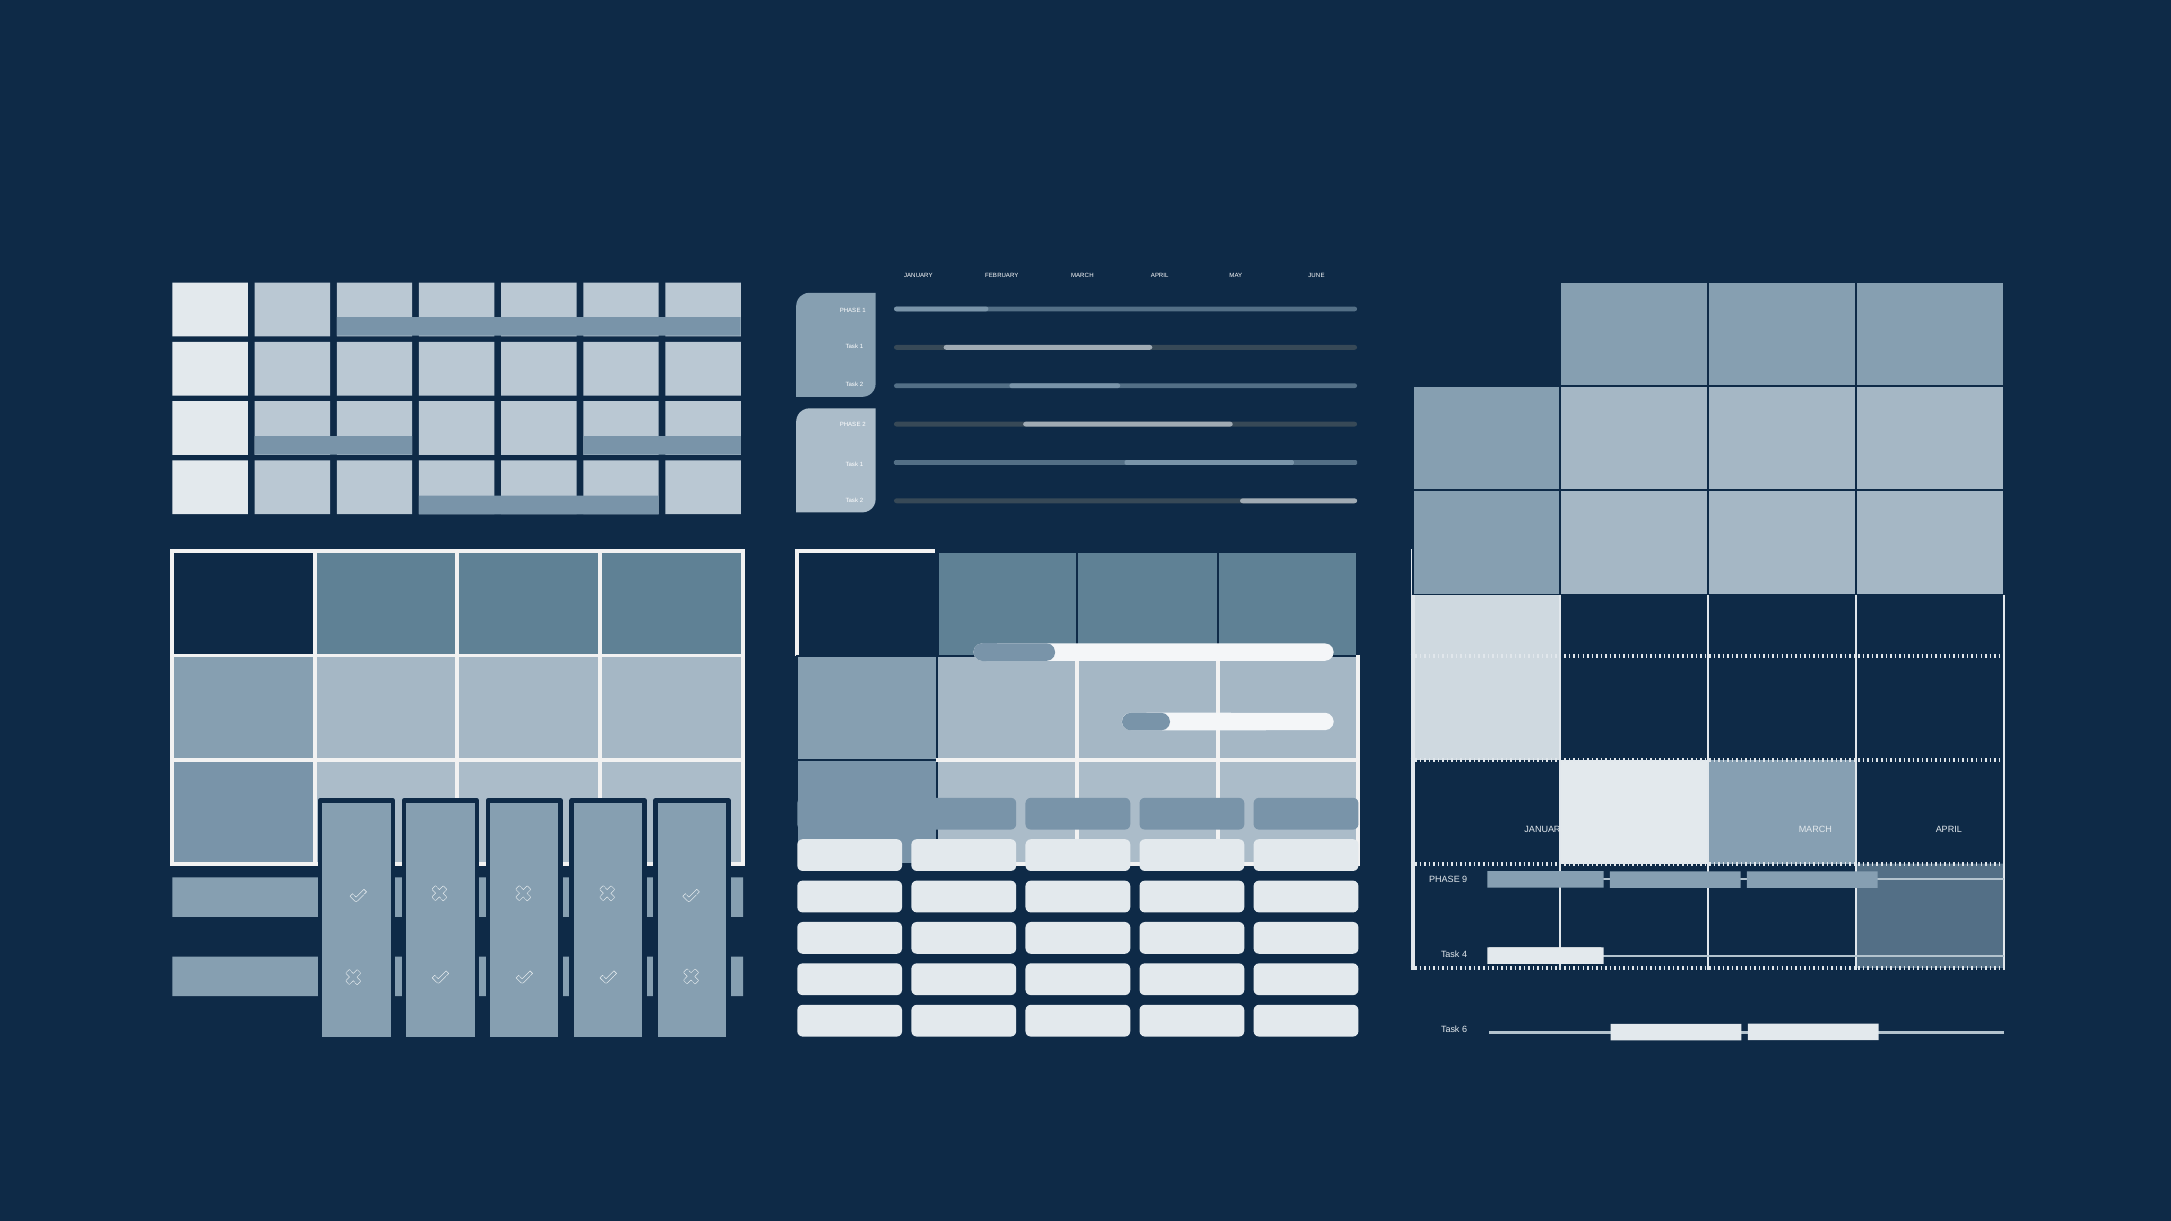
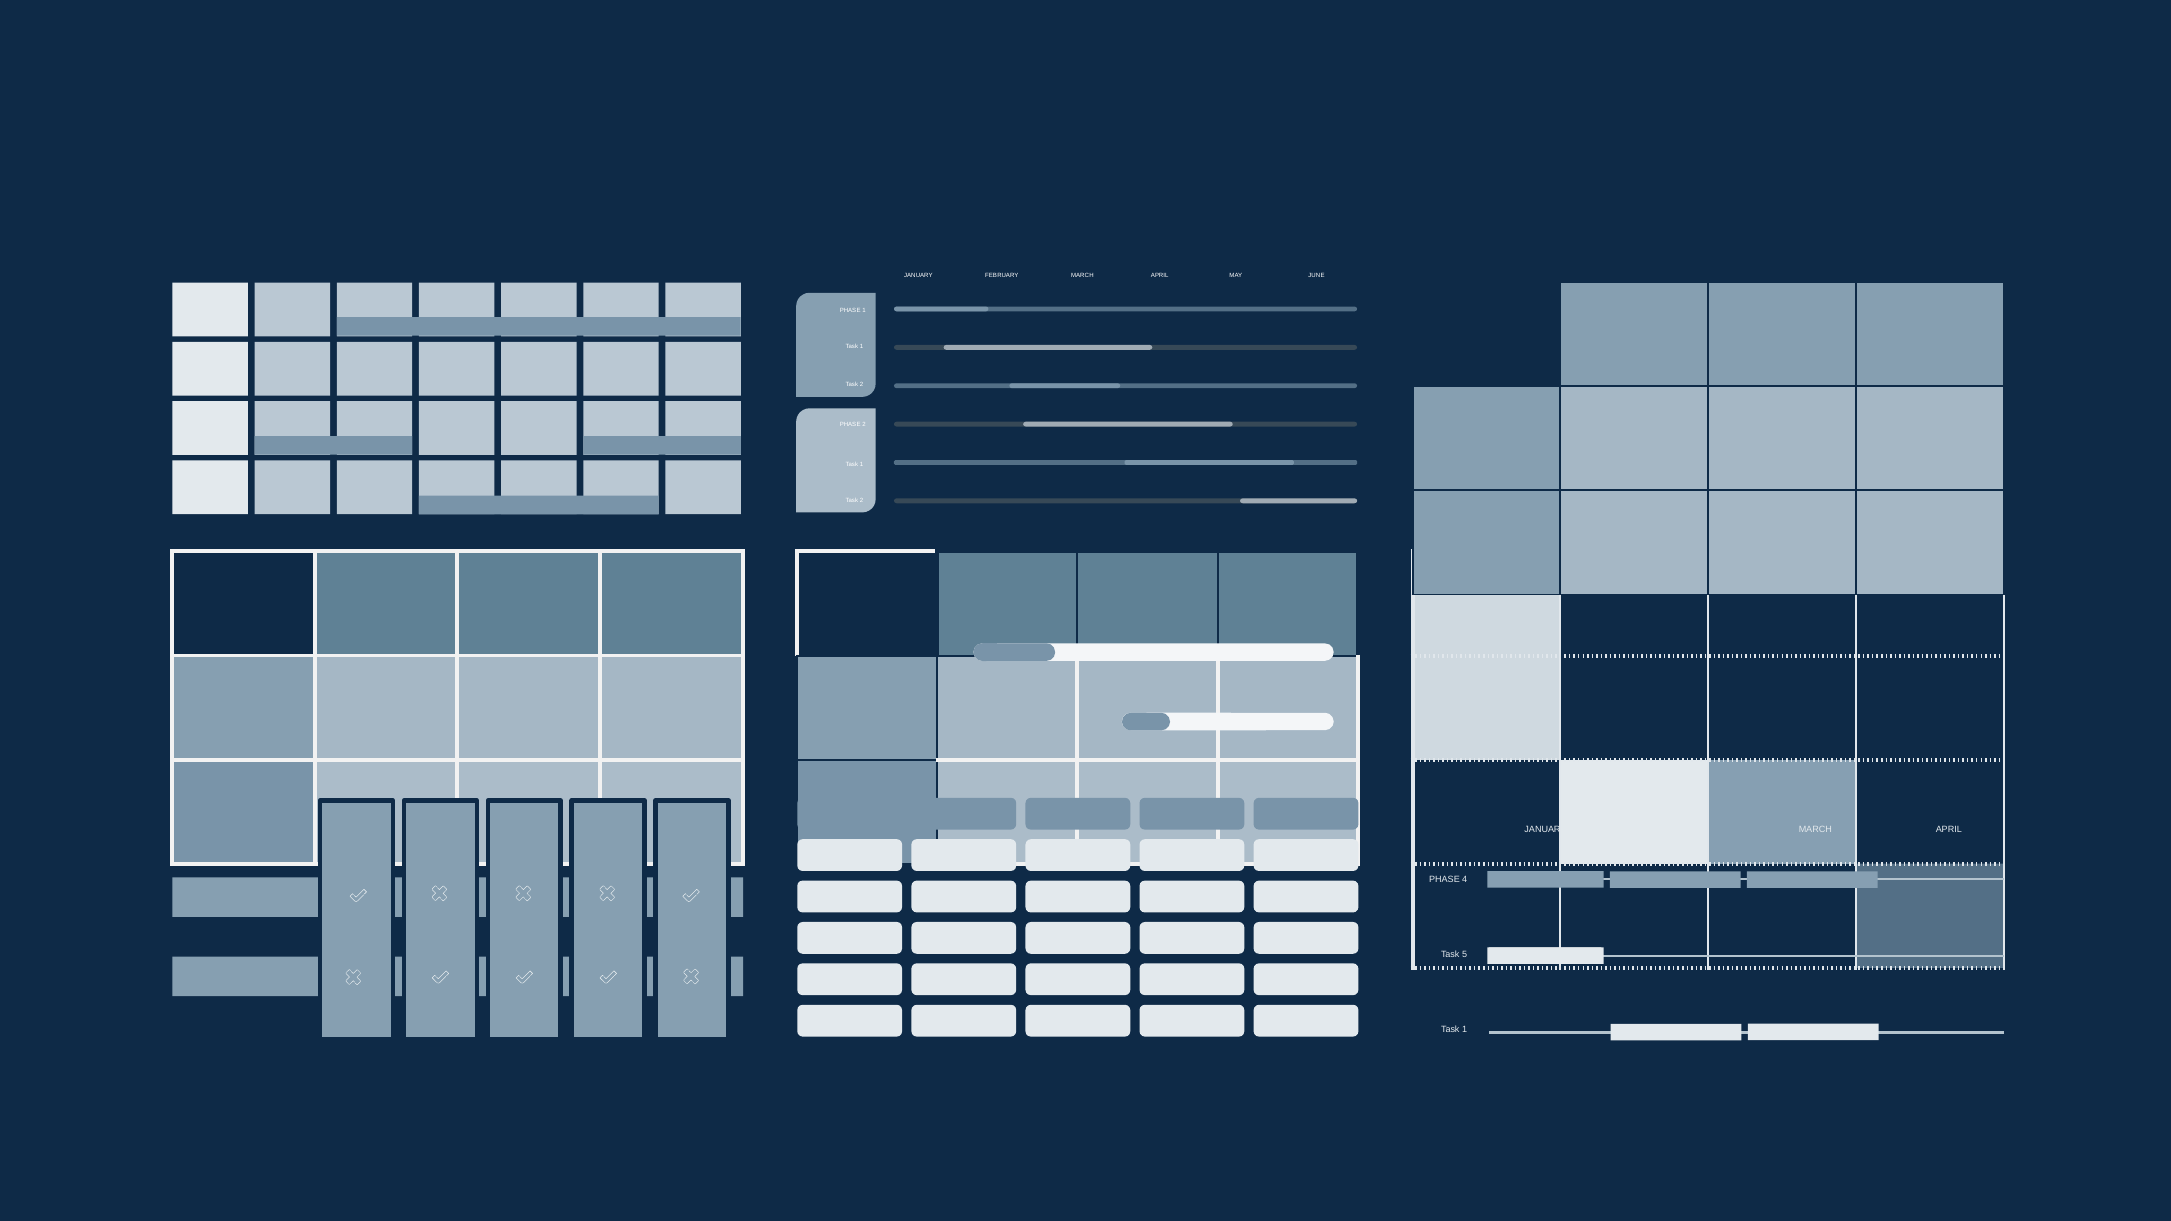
9: 9 -> 4
4: 4 -> 5
6 at (1465, 1030): 6 -> 1
